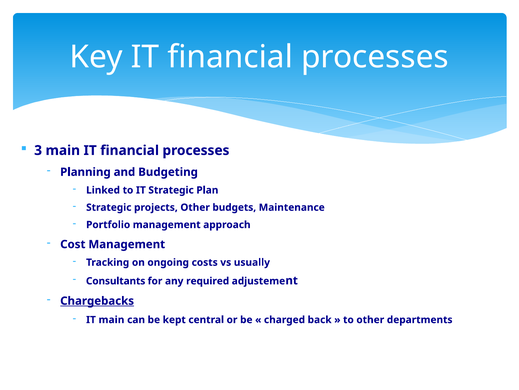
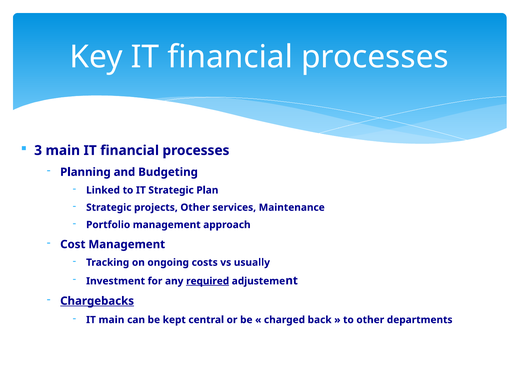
budgets: budgets -> services
Consultants: Consultants -> Investment
required underline: none -> present
